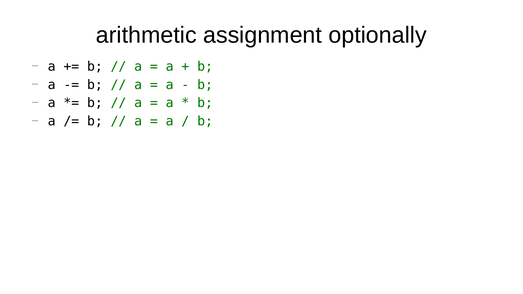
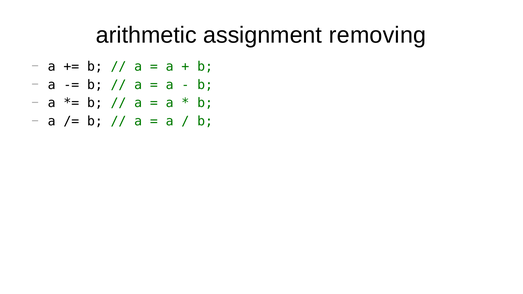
optionally: optionally -> removing
